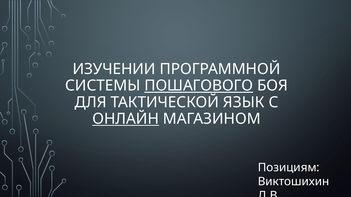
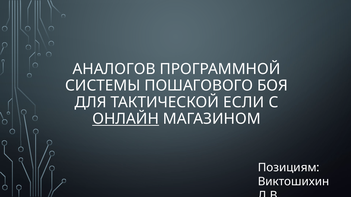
ИЗУЧЕНИИ: ИЗУЧЕНИИ -> АНАЛОГОВ
ПОШАГОВОГО underline: present -> none
ЯЗЫК: ЯЗЫК -> ЕСЛИ
